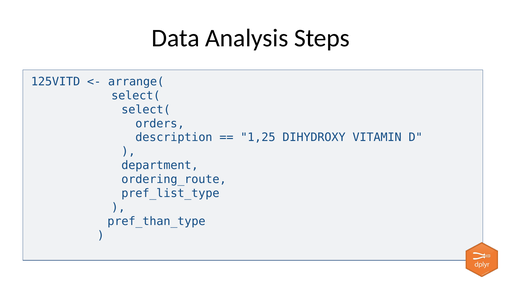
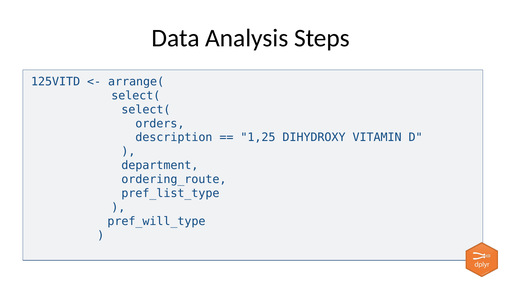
pref_than_type: pref_than_type -> pref_will_type
